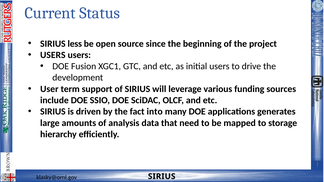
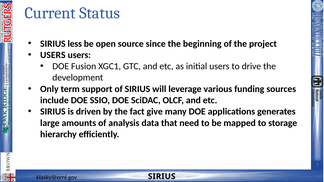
User: User -> Only
into: into -> give
